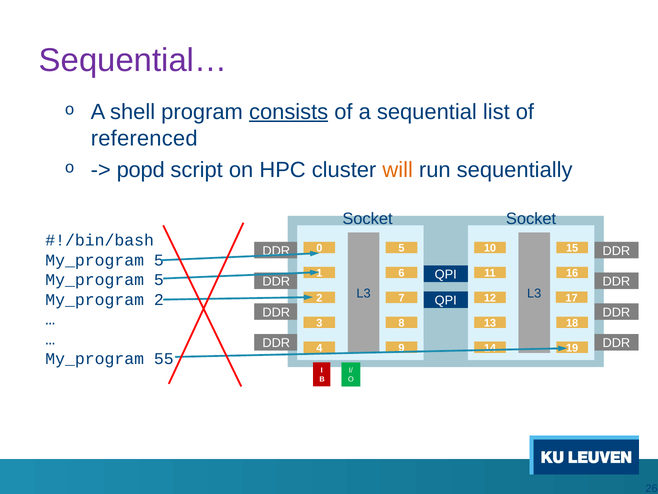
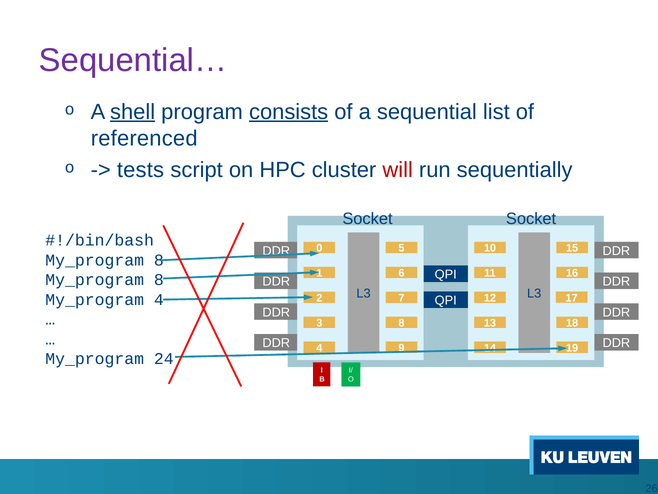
shell underline: none -> present
popd: popd -> tests
will colour: orange -> red
5 at (159, 260): 5 -> 8
5 at (159, 280): 5 -> 8
My_program 2: 2 -> 4
55: 55 -> 24
